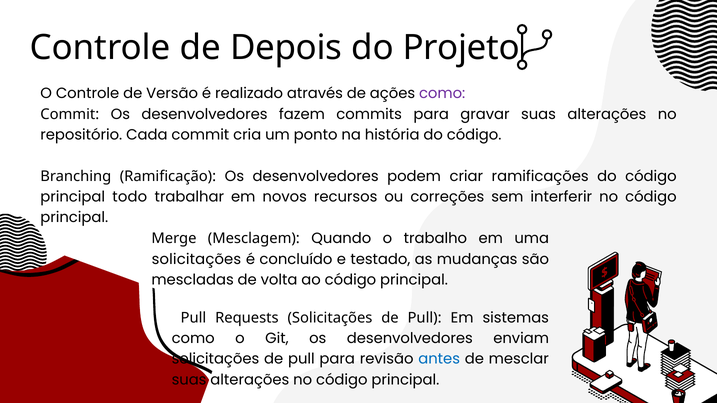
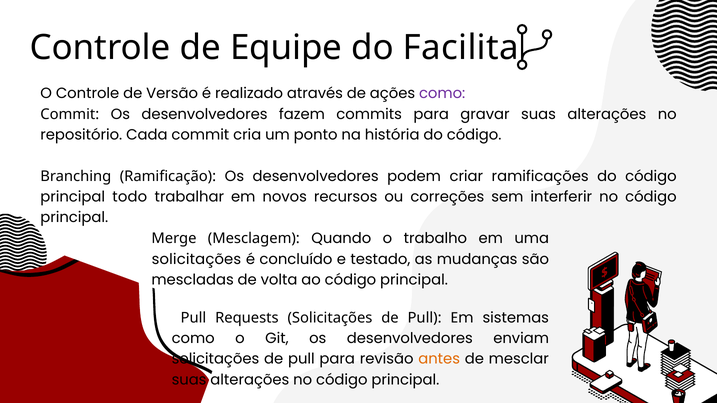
Depois: Depois -> Equipe
Projeto: Projeto -> Facilita
antes colour: blue -> orange
